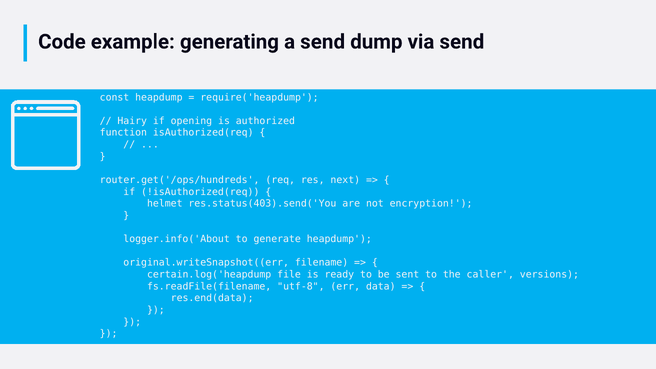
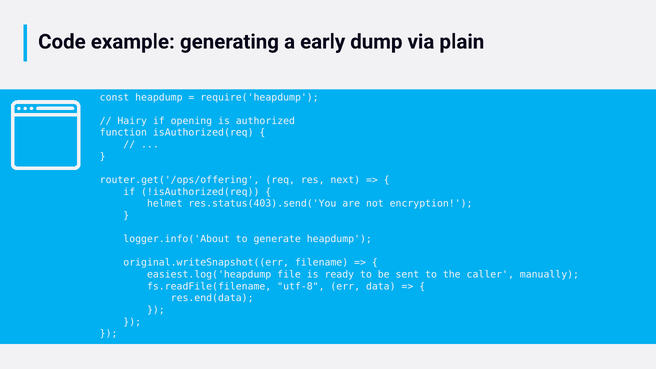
a send: send -> early
via send: send -> plain
router.get('/ops/hundreds: router.get('/ops/hundreds -> router.get('/ops/offering
certain.log('heapdump: certain.log('heapdump -> easiest.log('heapdump
versions: versions -> manually
